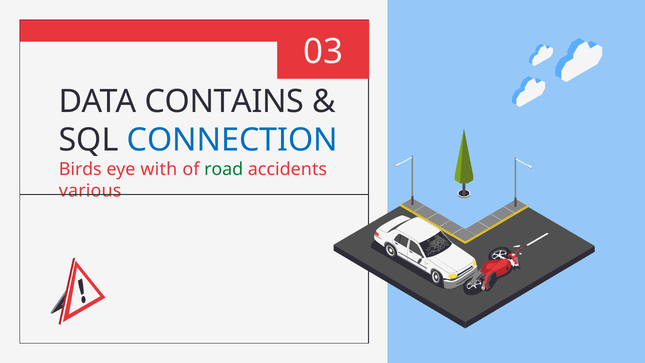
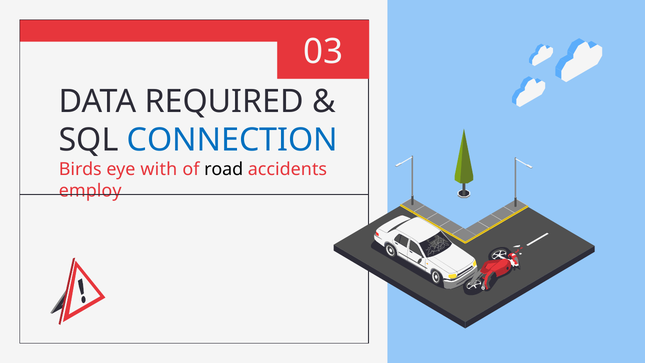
CONTAINS: CONTAINS -> REQUIRED
road colour: green -> black
various: various -> employ
